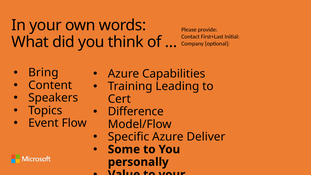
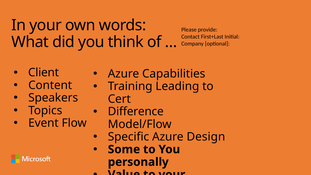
Bring: Bring -> Client
Deliver: Deliver -> Design
